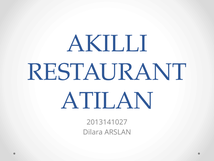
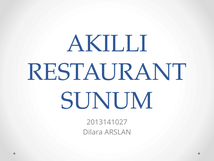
ATILAN: ATILAN -> SUNUM
